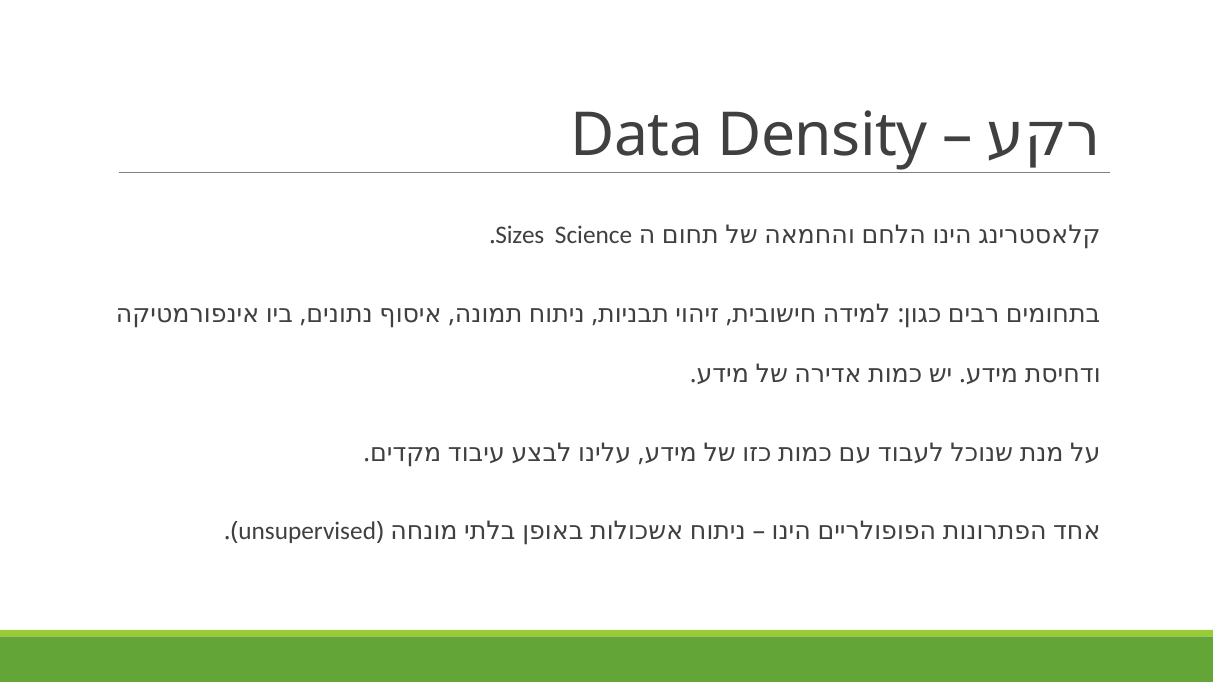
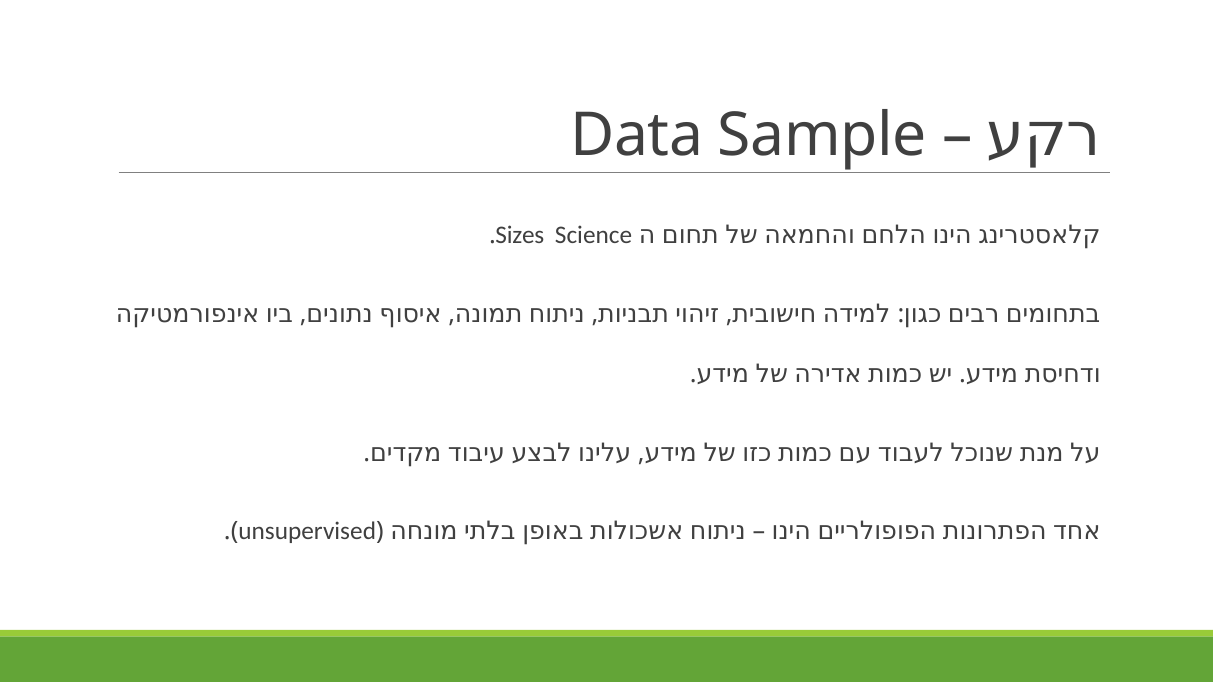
Density: Density -> Sample
